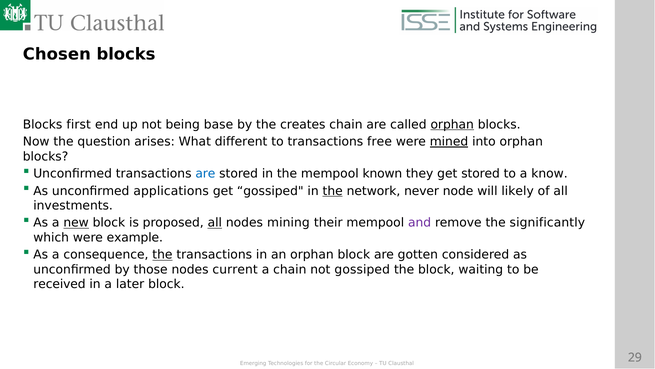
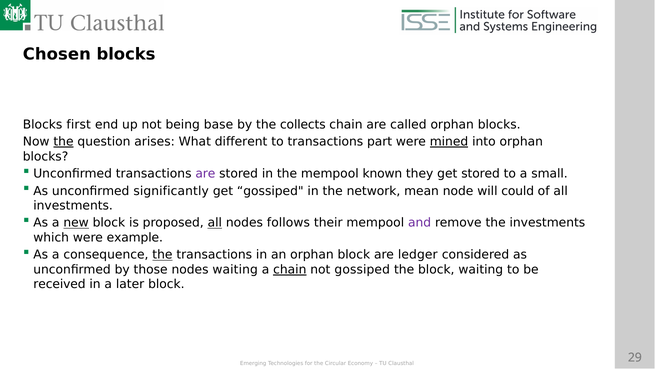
creates: creates -> collects
orphan at (452, 124) underline: present -> none
the at (63, 142) underline: none -> present
free: free -> part
are at (205, 173) colour: blue -> purple
know: know -> small
applications: applications -> significantly
the at (333, 191) underline: present -> none
never: never -> mean
likely: likely -> could
mining: mining -> follows
the significantly: significantly -> investments
gotten: gotten -> ledger
nodes current: current -> waiting
chain at (290, 269) underline: none -> present
